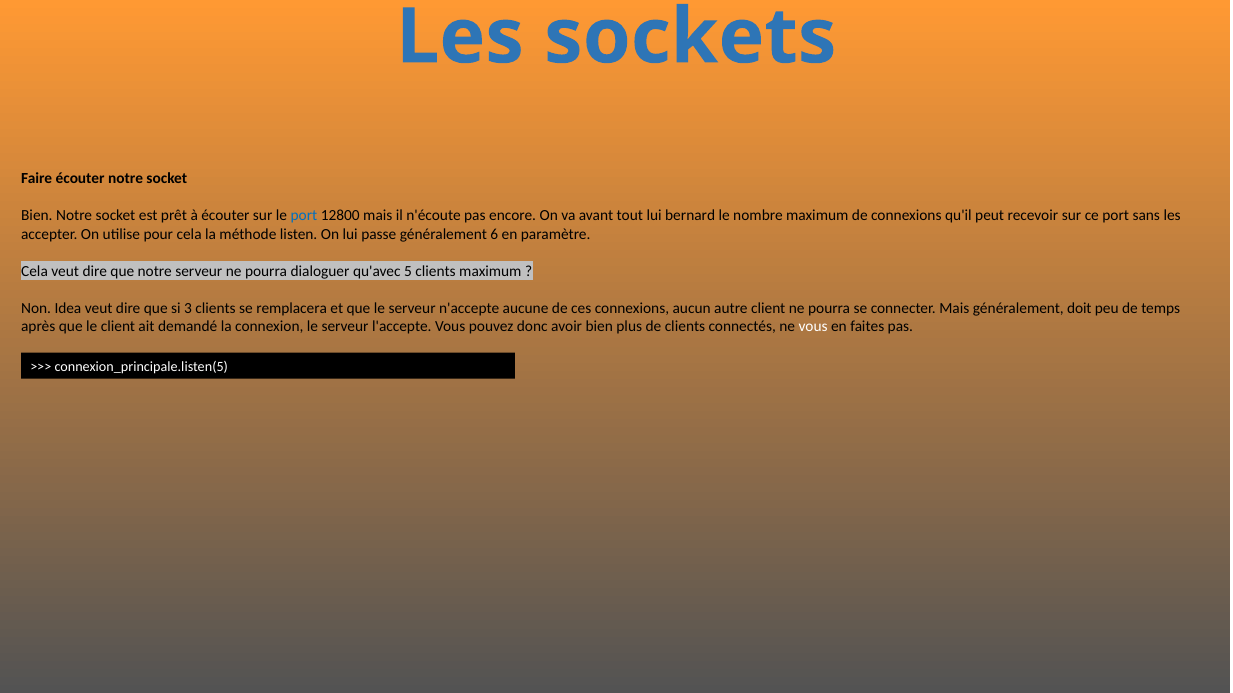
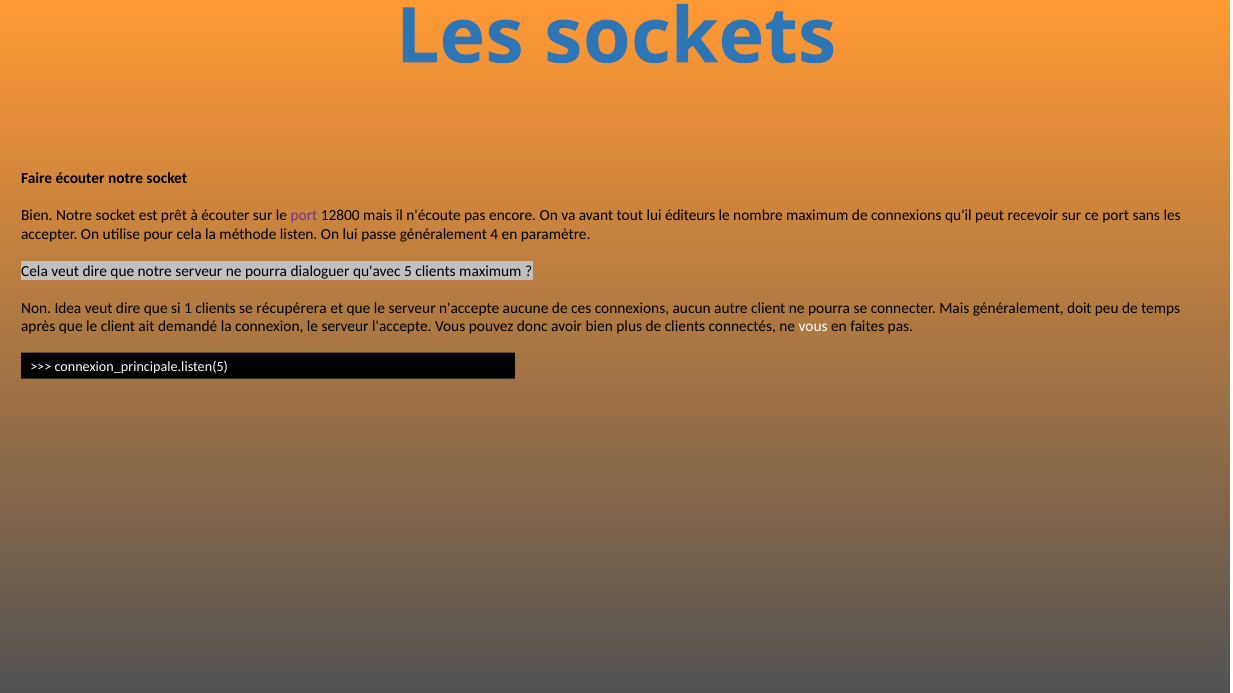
port at (304, 216) colour: blue -> purple
bernard: bernard -> éditeurs
6: 6 -> 4
3: 3 -> 1
remplacera: remplacera -> récupérera
